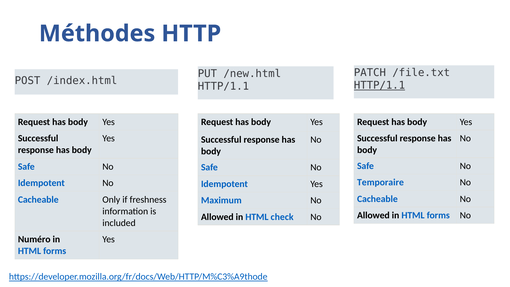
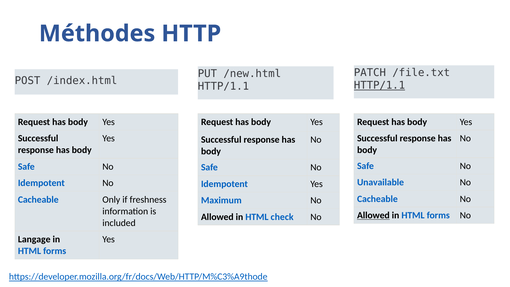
Temporaire: Temporaire -> Unavailable
Allowed at (373, 215) underline: none -> present
Numéro: Numéro -> Langage
